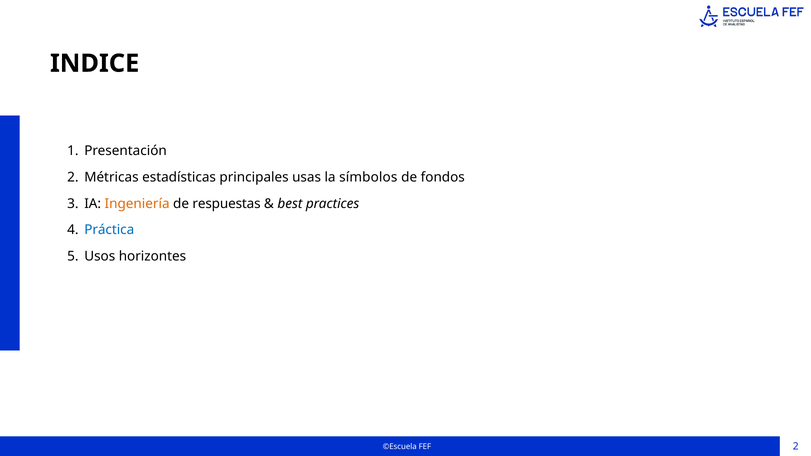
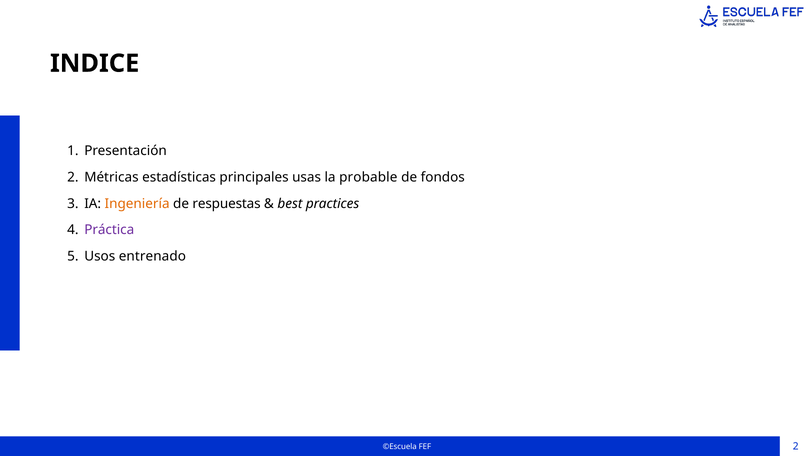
símbolos: símbolos -> probable
Práctica colour: blue -> purple
horizontes: horizontes -> entrenado
